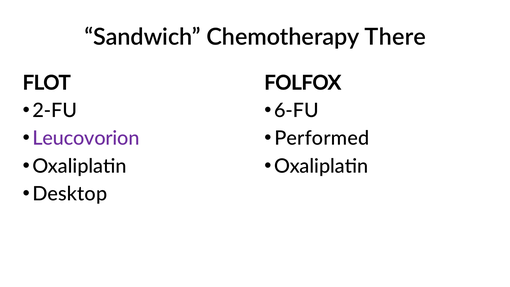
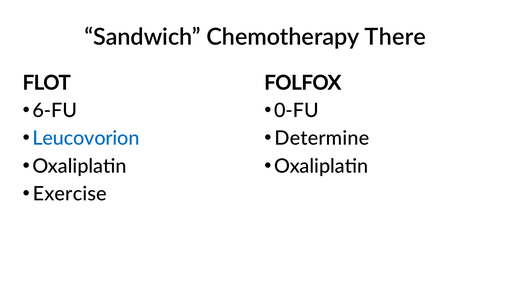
2-FU: 2-FU -> 6-FU
6-FU: 6-FU -> 0-FU
Leucovorion colour: purple -> blue
Performed: Performed -> Determine
Desktop: Desktop -> Exercise
